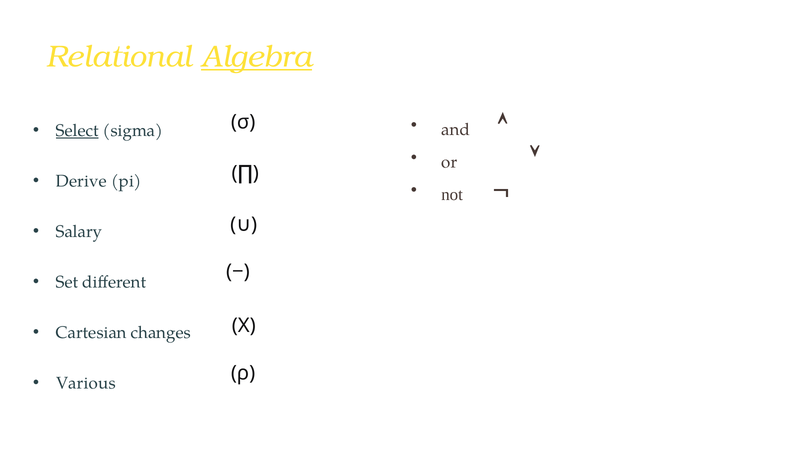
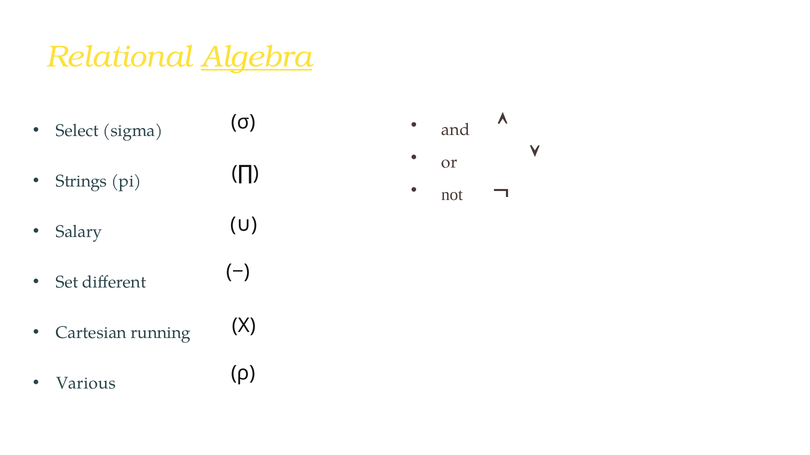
Select underline: present -> none
Derive: Derive -> Strings
changes: changes -> running
